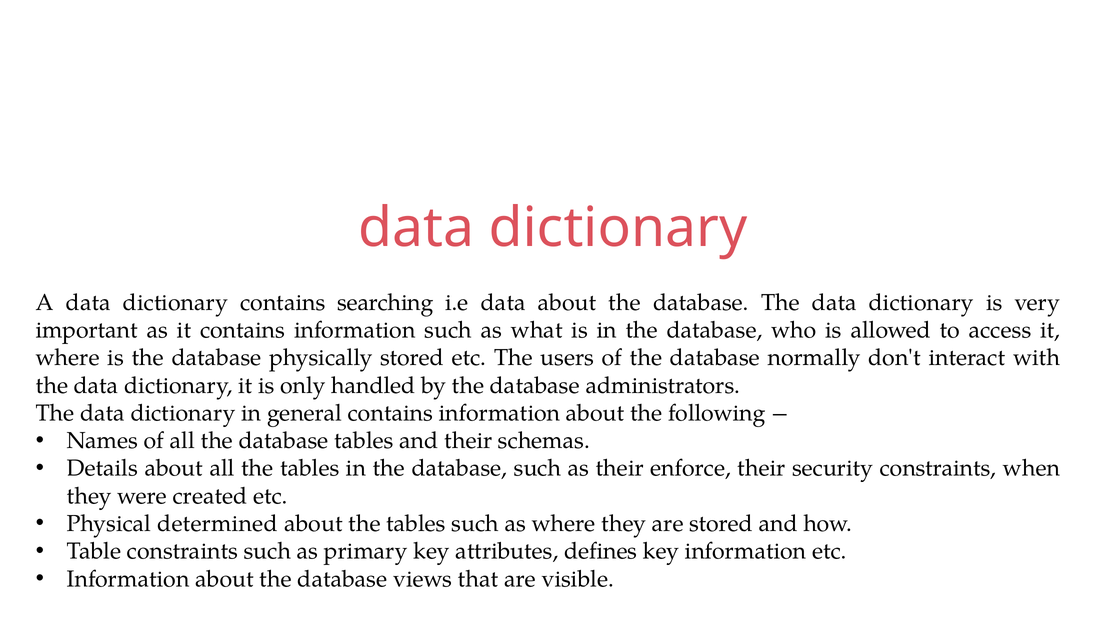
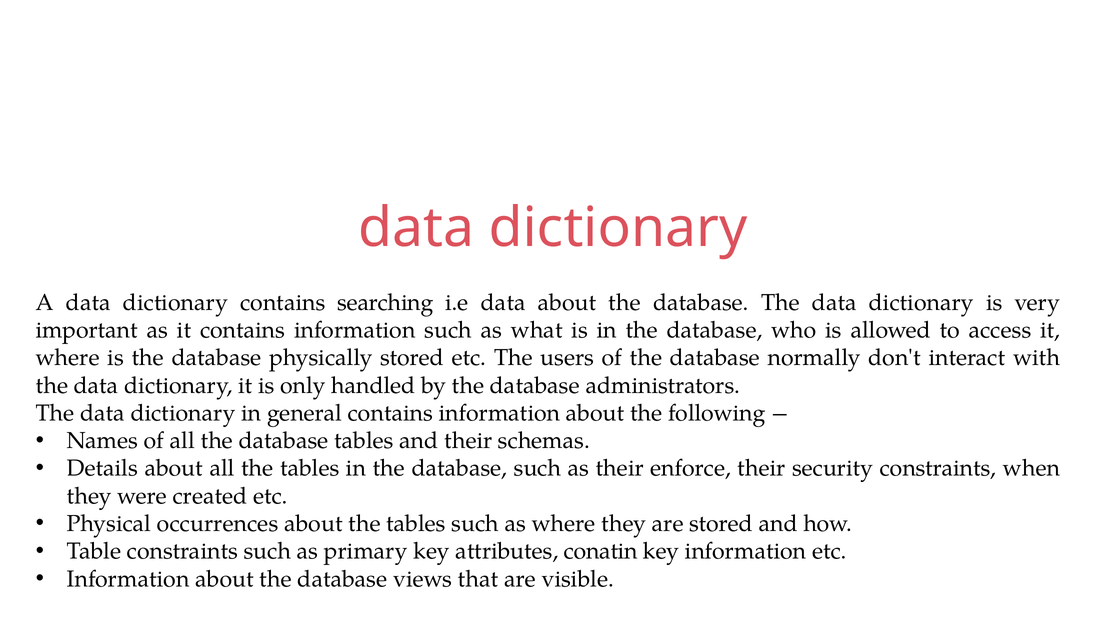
determined: determined -> occurrences
defines: defines -> conatin
